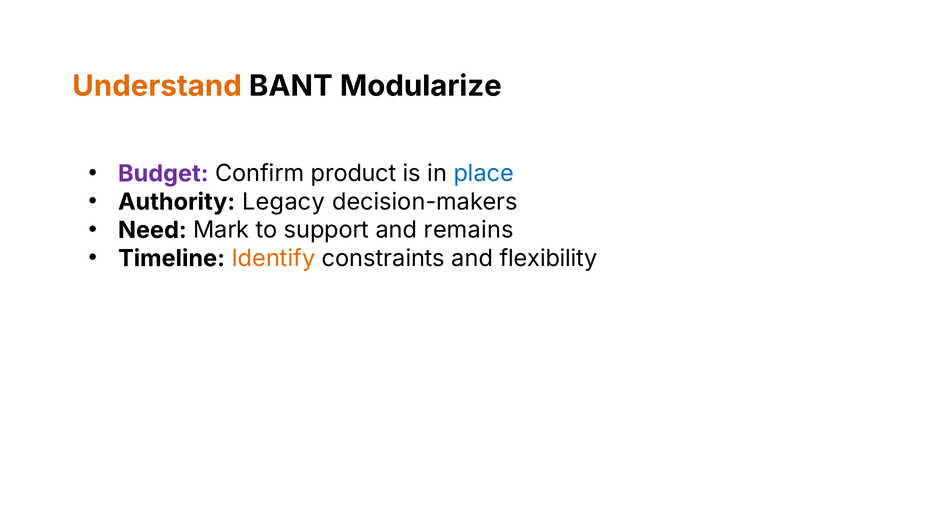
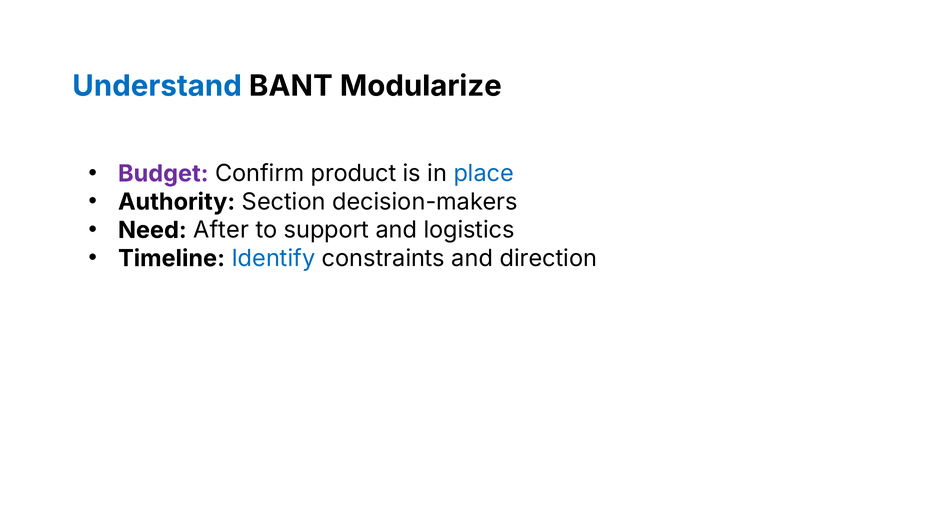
Understand colour: orange -> blue
Legacy: Legacy -> Section
Mark: Mark -> After
remains: remains -> logistics
Identify colour: orange -> blue
flexibility: flexibility -> direction
